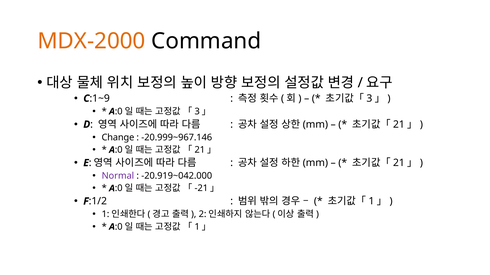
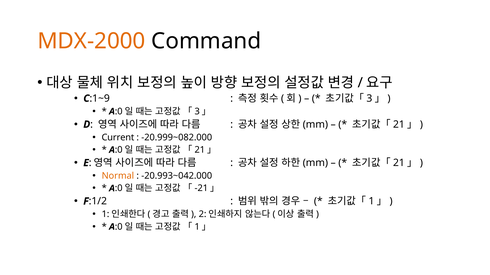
Change: Change -> Current
-20.999~967.146: -20.999~967.146 -> -20.999~082.000
Normal colour: purple -> orange
-20.919~042.000: -20.919~042.000 -> -20.993~042.000
